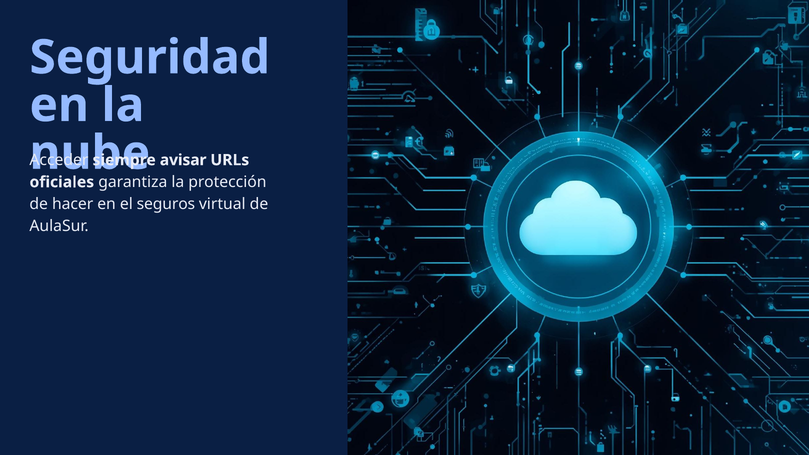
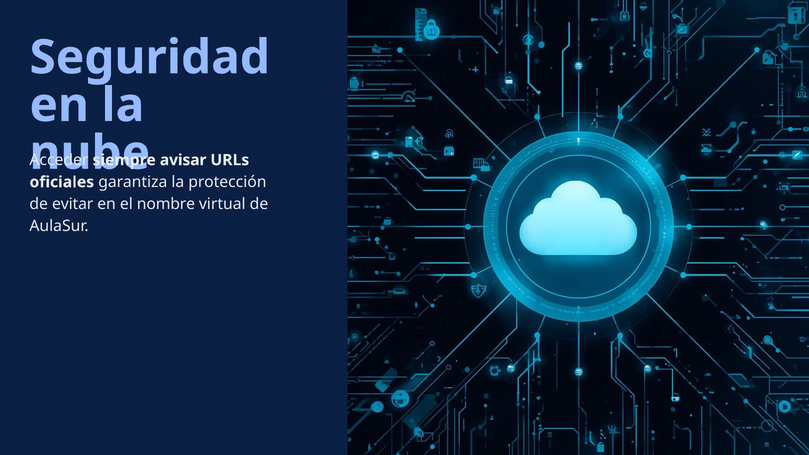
hacer: hacer -> evitar
seguros: seguros -> nombre
